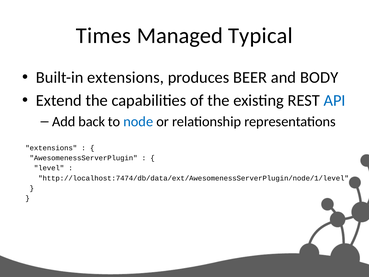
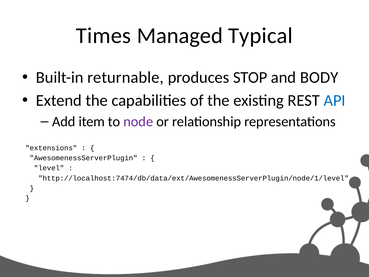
Built-in extensions: extensions -> returnable
BEER: BEER -> STOP
back: back -> item
node colour: blue -> purple
